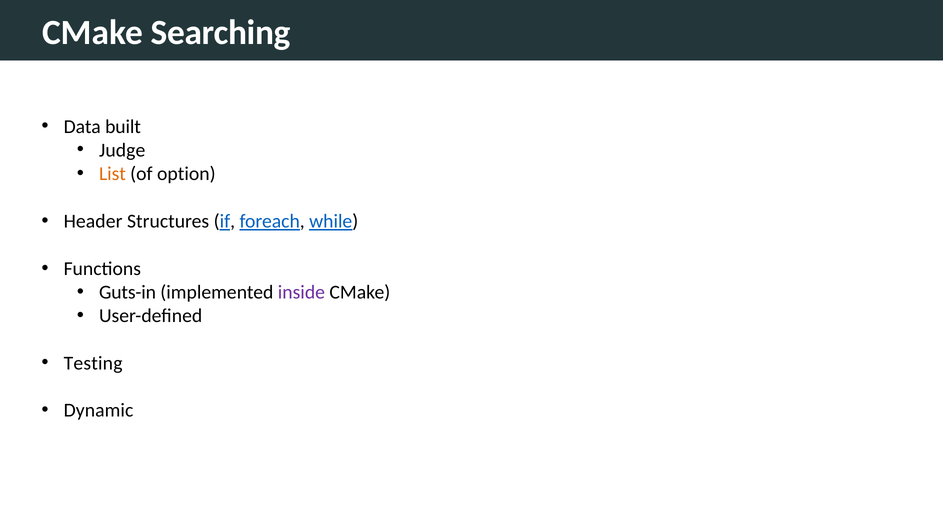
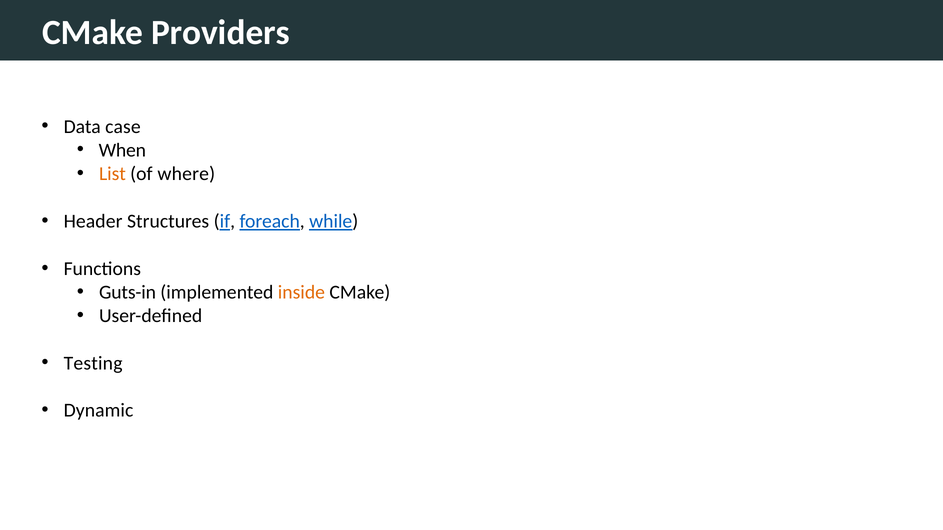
Searching: Searching -> Providers
built: built -> case
Judge: Judge -> When
option: option -> where
inside colour: purple -> orange
